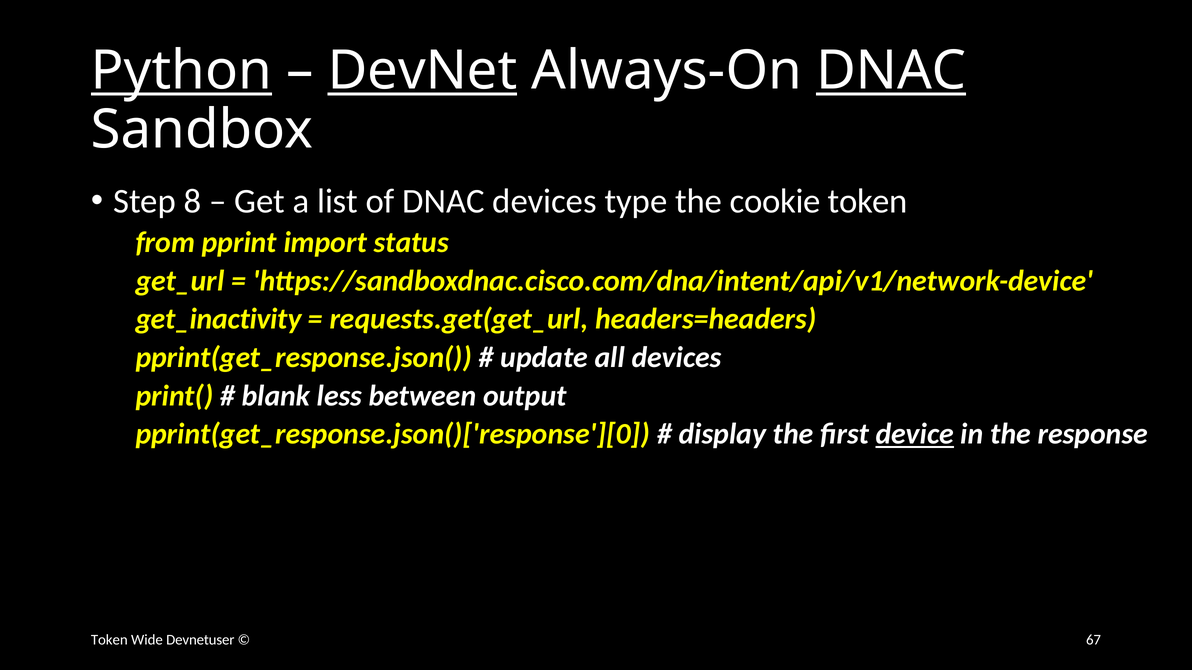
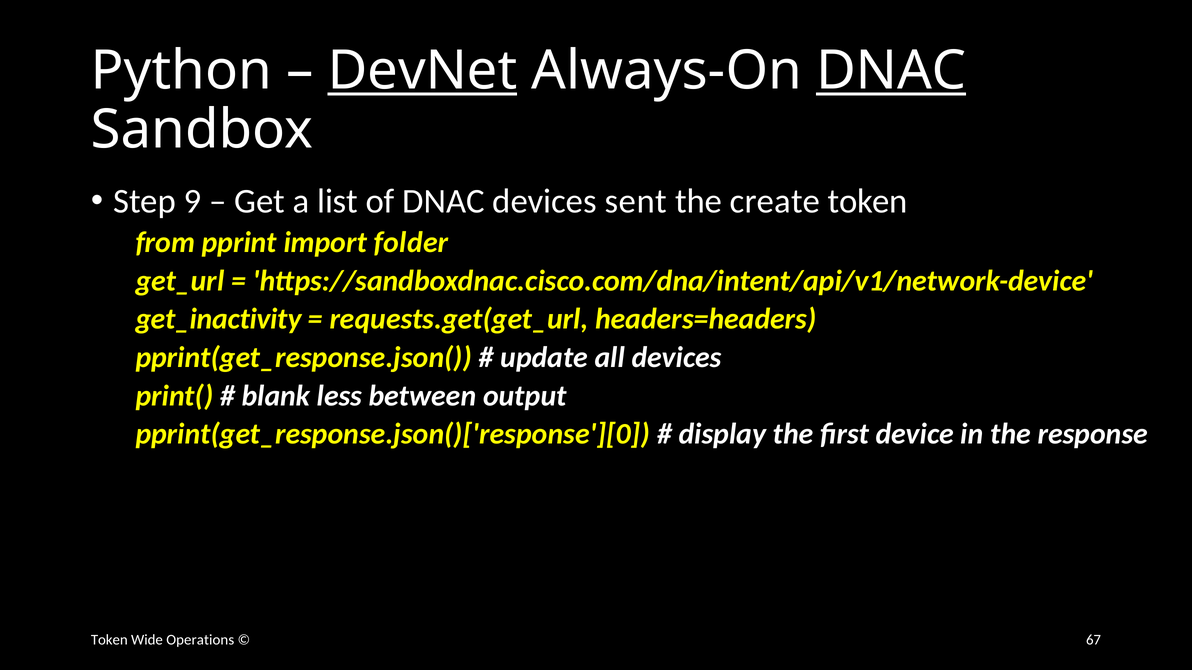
Python underline: present -> none
8: 8 -> 9
type: type -> sent
cookie: cookie -> create
status: status -> folder
device underline: present -> none
Devnetuser: Devnetuser -> Operations
